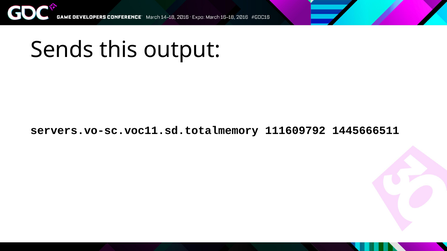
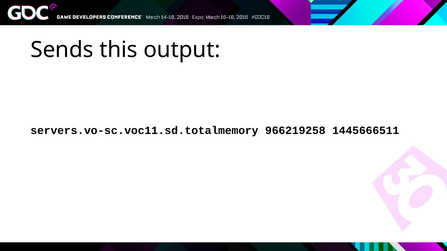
111609792: 111609792 -> 966219258
